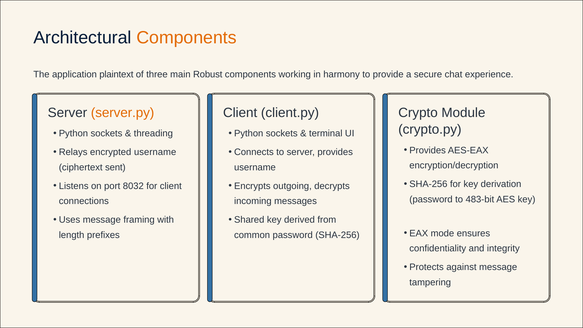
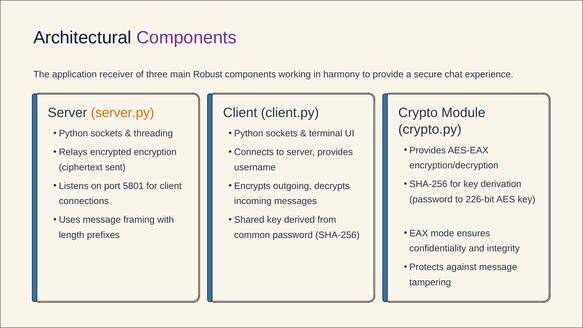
Components at (187, 38) colour: orange -> purple
plaintext: plaintext -> receiver
encrypted username: username -> encryption
8032: 8032 -> 5801
483-bit: 483-bit -> 226-bit
